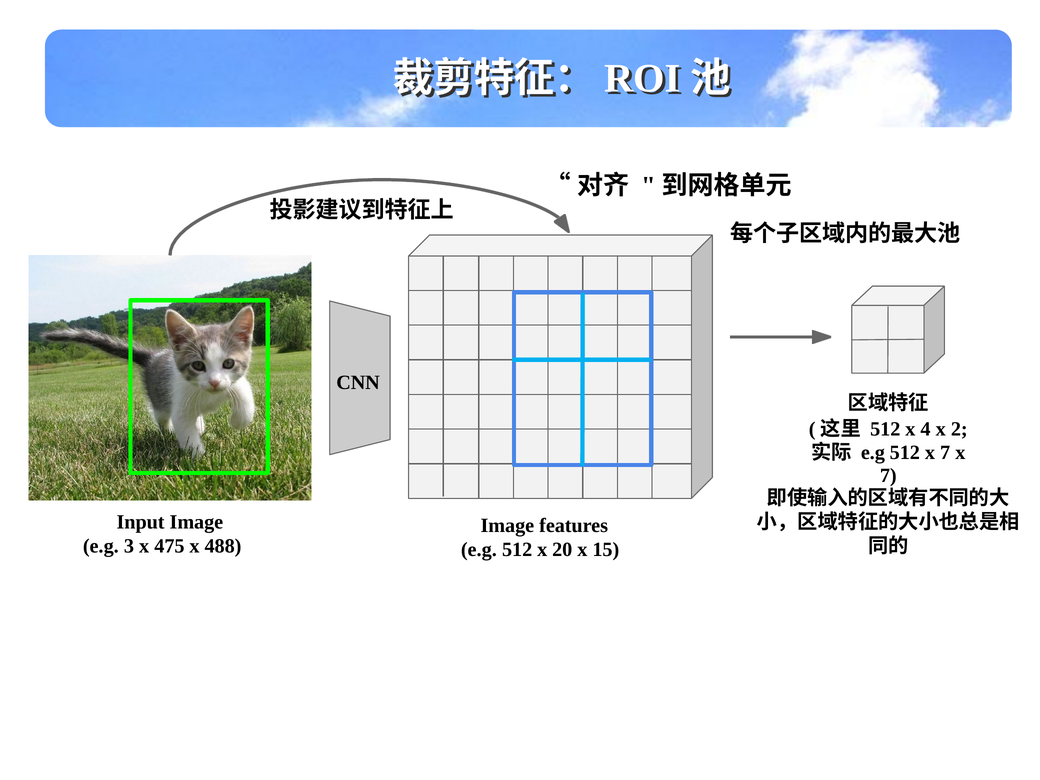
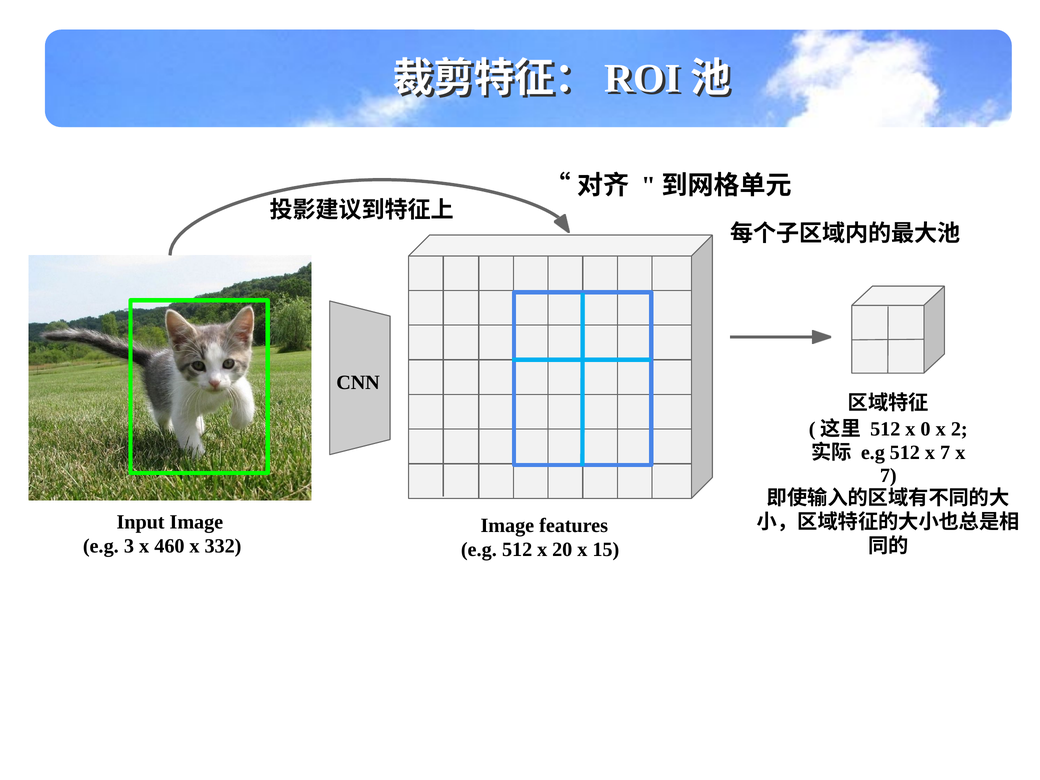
4: 4 -> 0
475: 475 -> 460
488: 488 -> 332
